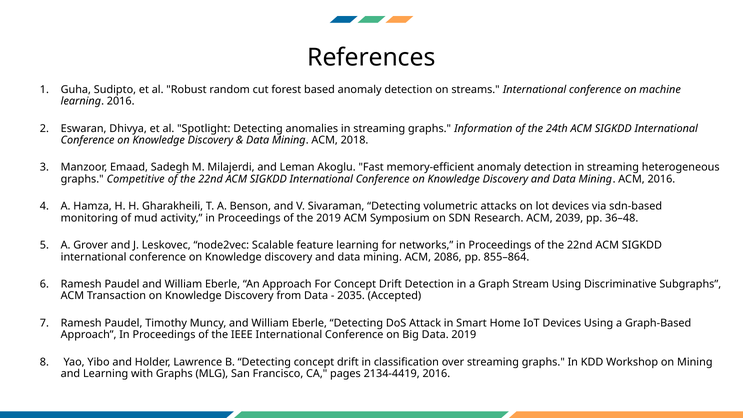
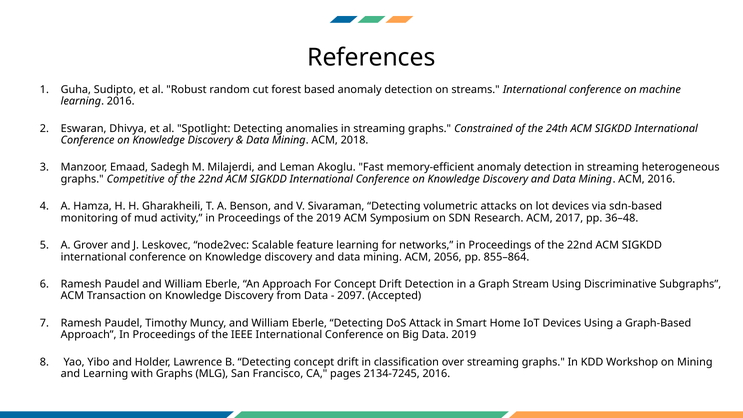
Information: Information -> Constrained
2039: 2039 -> 2017
2086: 2086 -> 2056
2035: 2035 -> 2097
2134-4419: 2134-4419 -> 2134-7245
